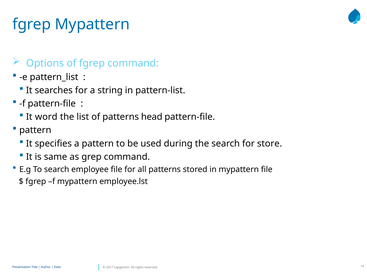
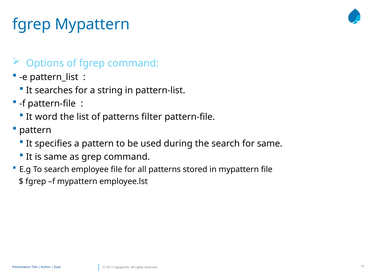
head: head -> filter
for store: store -> same
